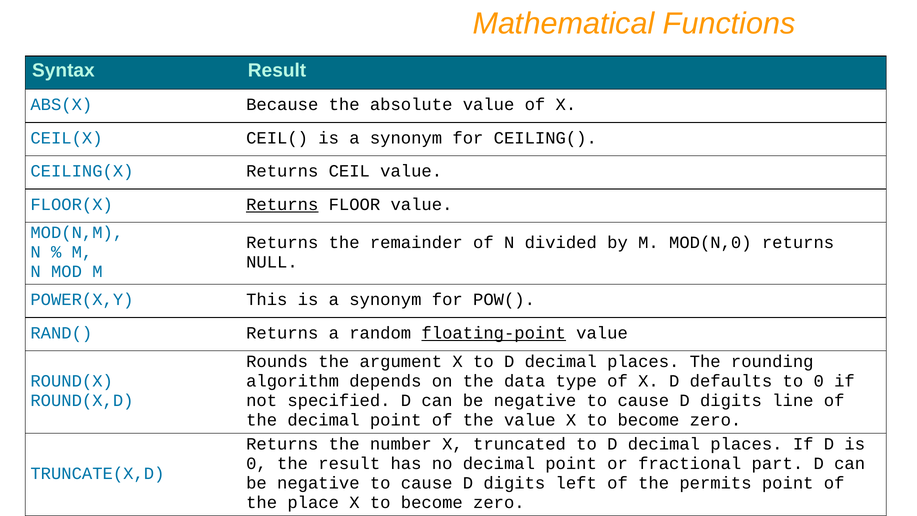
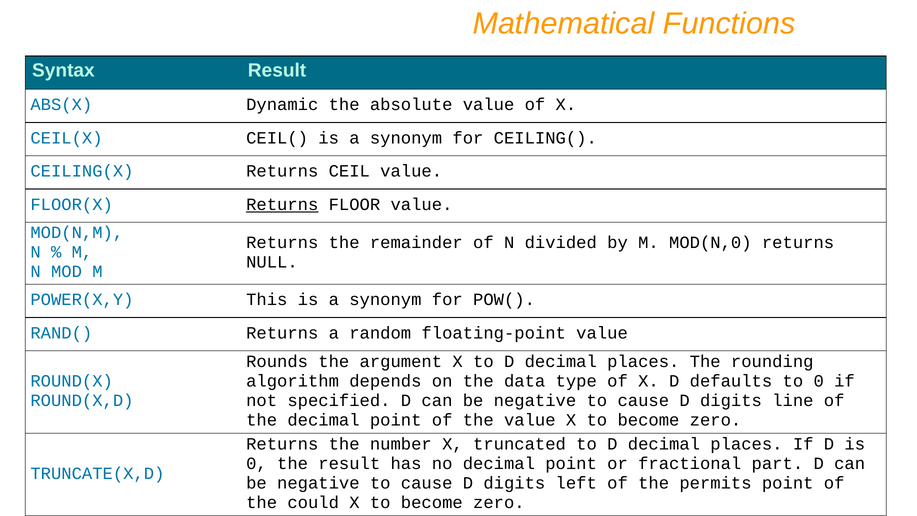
Because: Because -> Dynamic
floating-point underline: present -> none
place: place -> could
